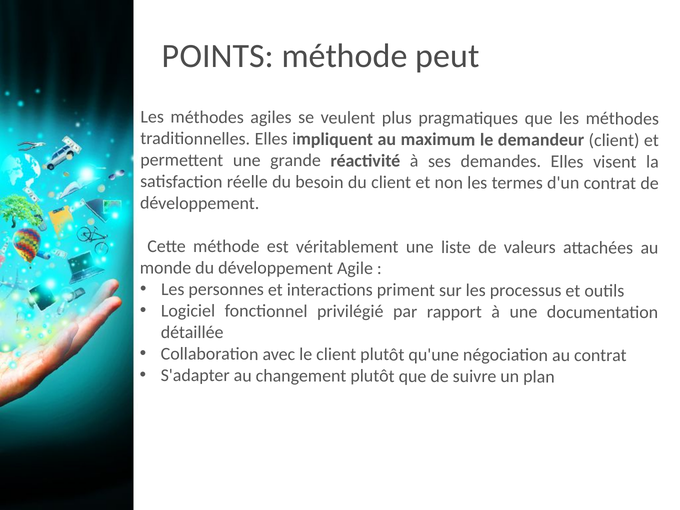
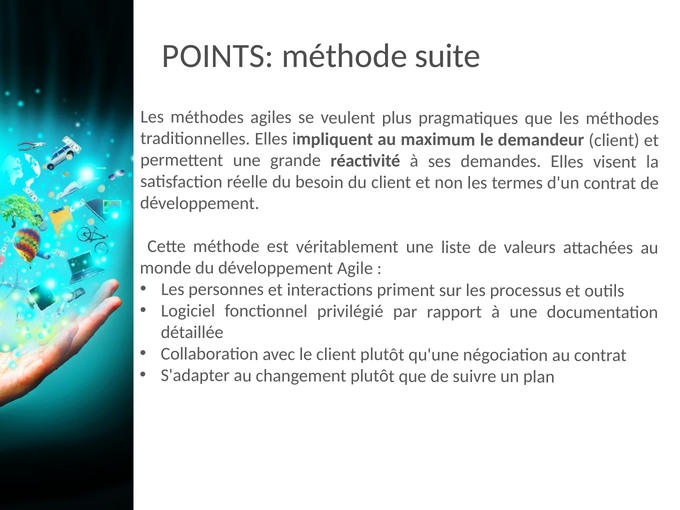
peut: peut -> suite
